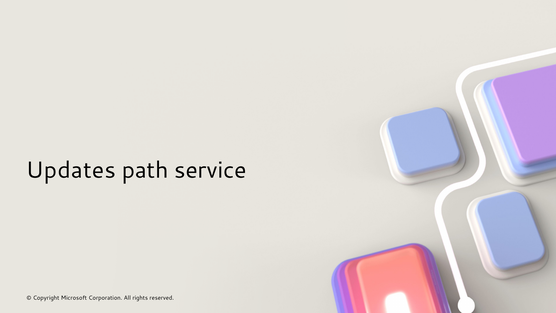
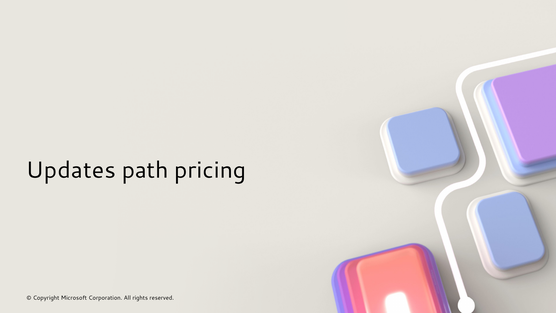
service: service -> pricing
